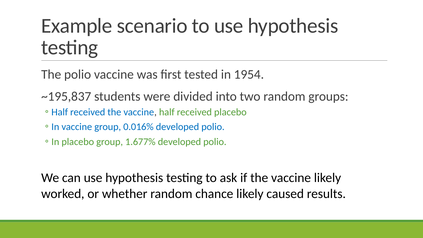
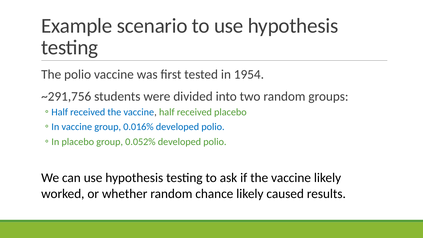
~195,837: ~195,837 -> ~291,756
1.677%: 1.677% -> 0.052%
